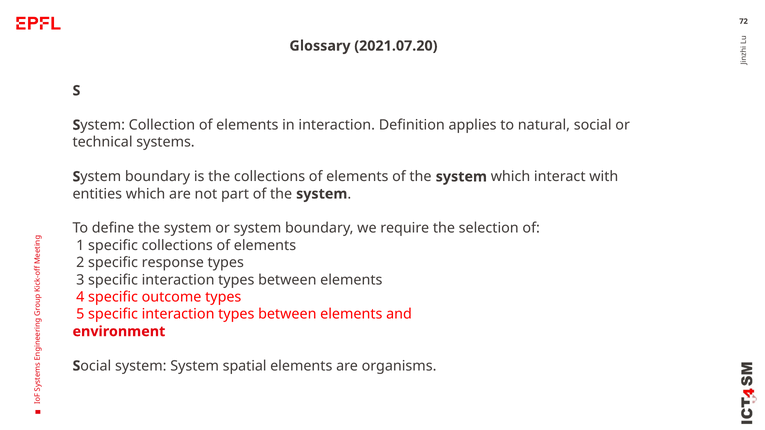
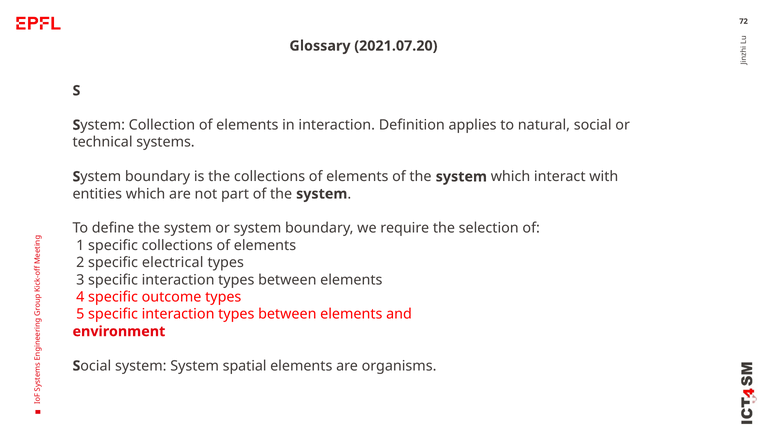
response: response -> electrical
